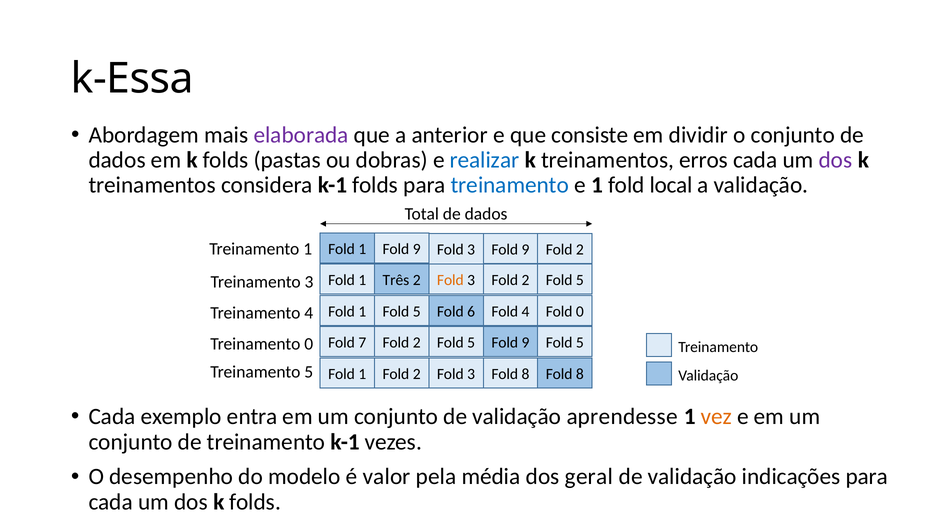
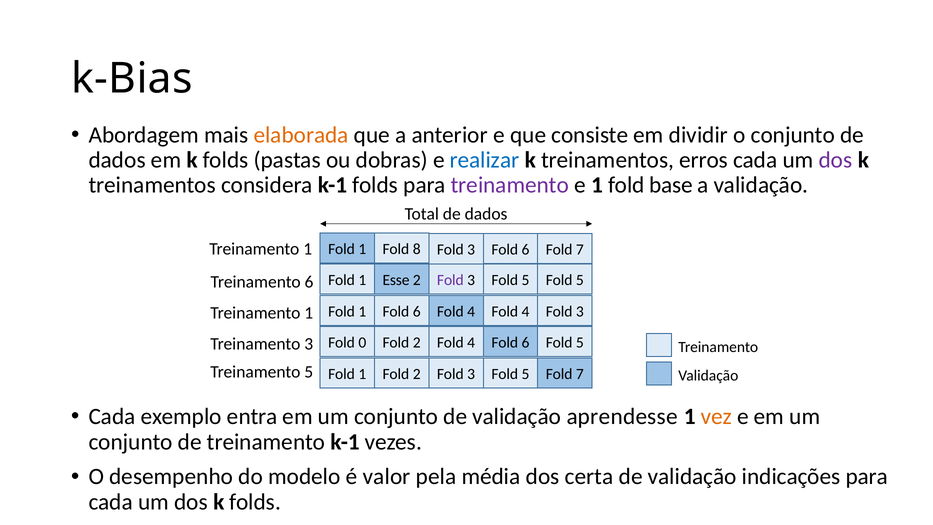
k-Essa: k-Essa -> k-Bias
elaborada colour: purple -> orange
treinamento at (510, 185) colour: blue -> purple
local: local -> base
9 at (417, 249): 9 -> 8
3 Fold 9: 9 -> 6
2 at (580, 249): 2 -> 7
Três: Três -> Esse
Fold at (450, 280) colour: orange -> purple
2 at (525, 280): 2 -> 5
Treinamento 3: 3 -> 6
1 Fold 5: 5 -> 6
6 at (471, 311): 6 -> 4
0 at (580, 311): 0 -> 3
4 at (309, 313): 4 -> 1
7: 7 -> 0
5 at (471, 343): 5 -> 4
9 at (525, 343): 9 -> 6
Treinamento 0: 0 -> 3
8 at (525, 374): 8 -> 5
2 Fold 8: 8 -> 7
geral: geral -> certa
